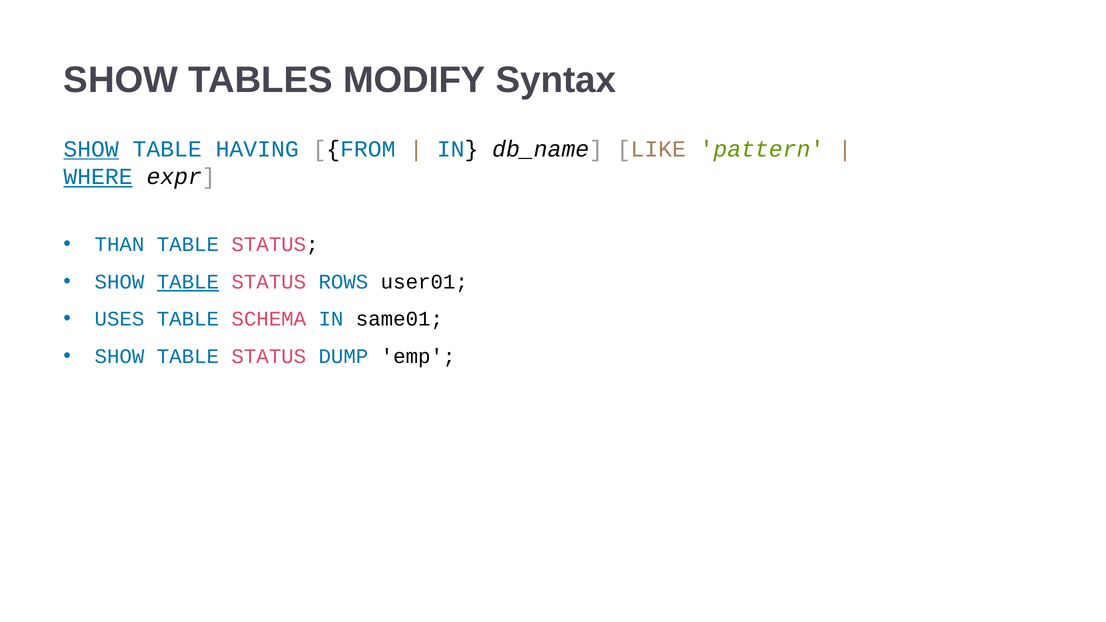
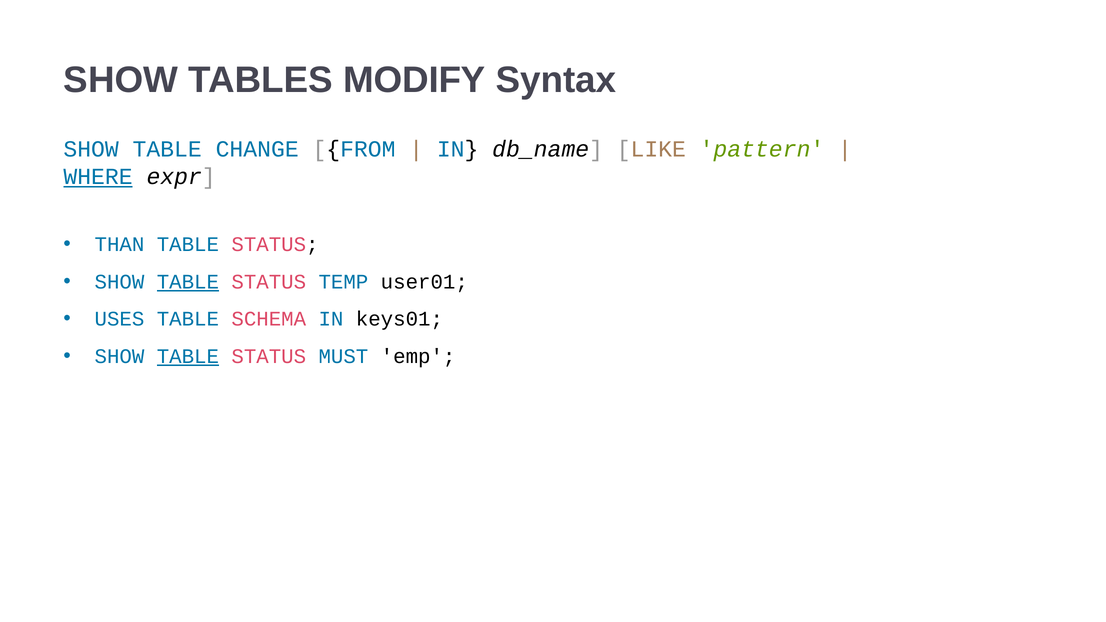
SHOW at (91, 149) underline: present -> none
HAVING: HAVING -> CHANGE
ROWS: ROWS -> TEMP
same01: same01 -> keys01
TABLE at (188, 357) underline: none -> present
DUMP: DUMP -> MUST
